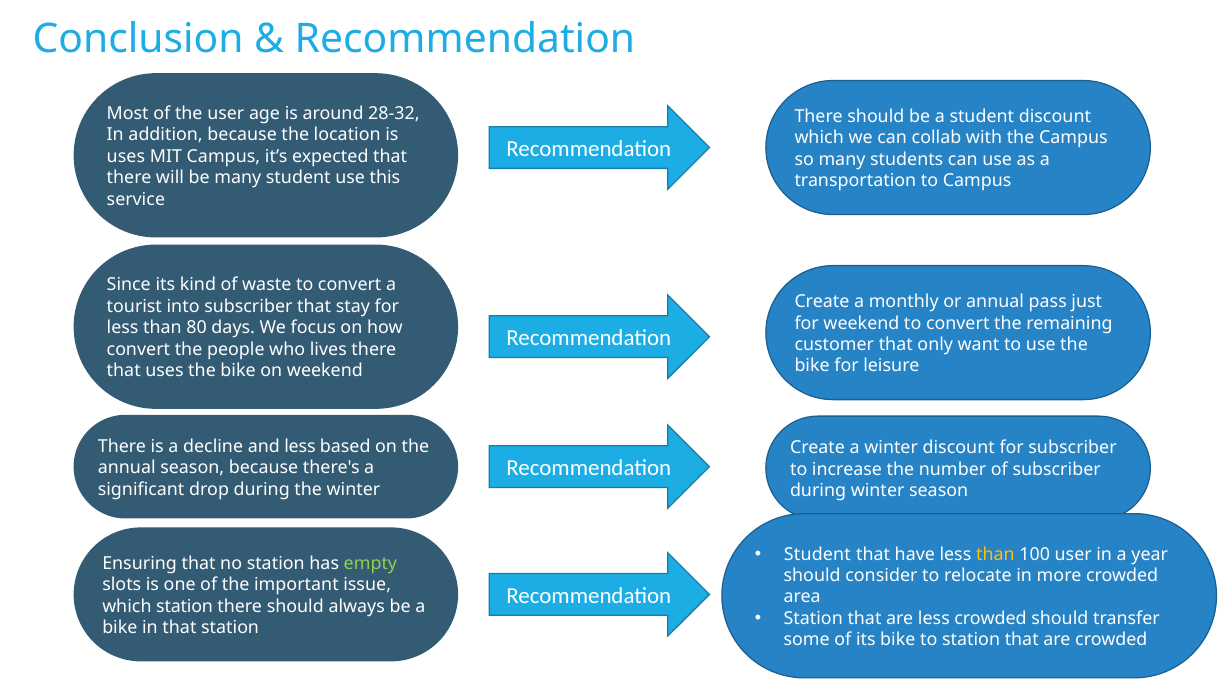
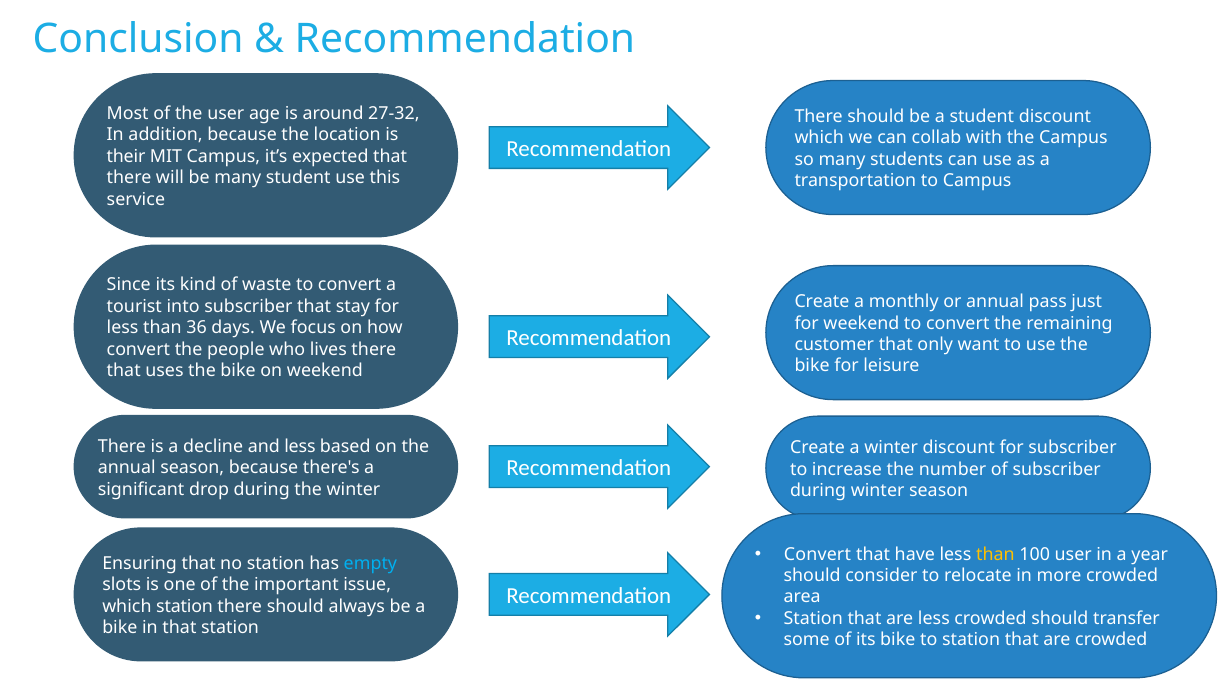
28-32: 28-32 -> 27-32
uses at (126, 157): uses -> their
80: 80 -> 36
Student at (817, 555): Student -> Convert
empty colour: light green -> light blue
